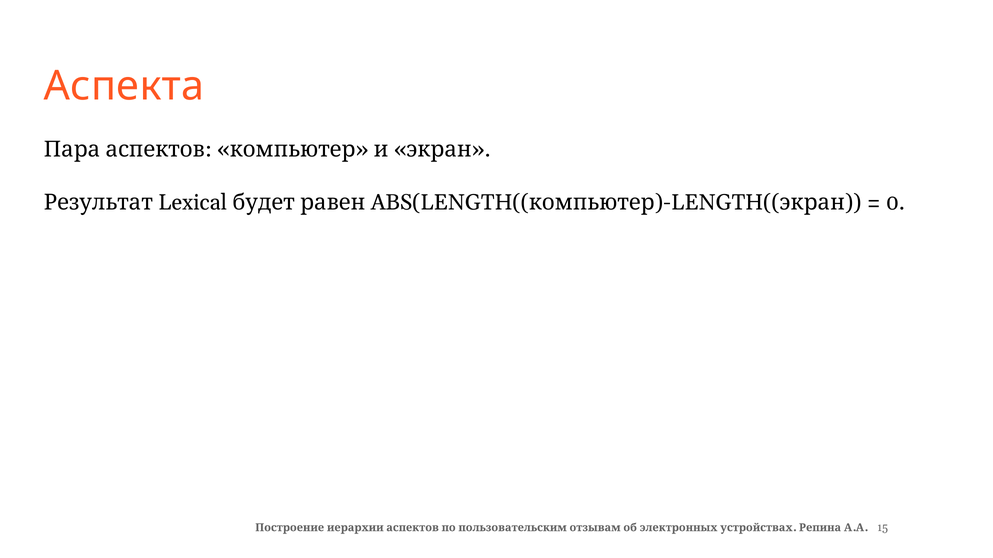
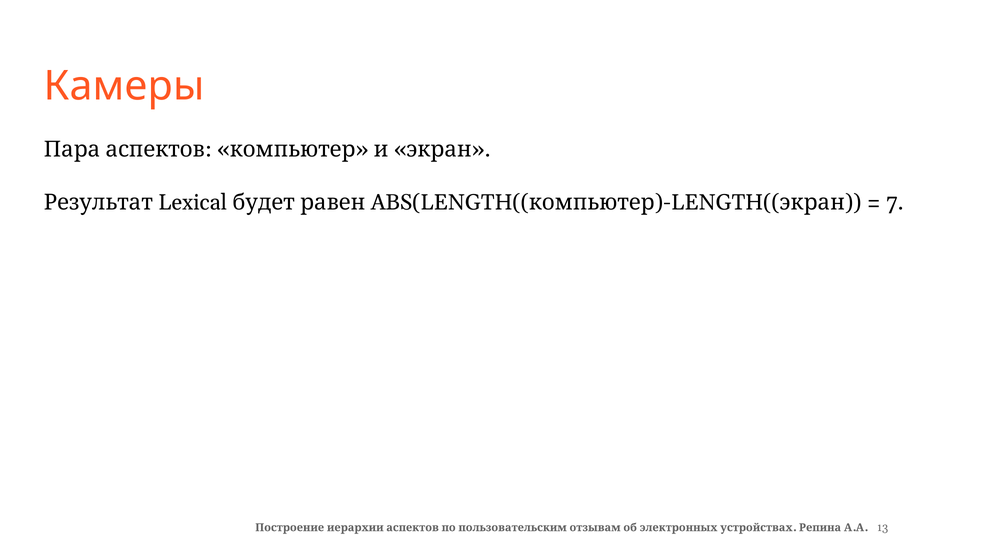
Аспекта: Аспекта -> Камеры
0: 0 -> 7
15: 15 -> 13
